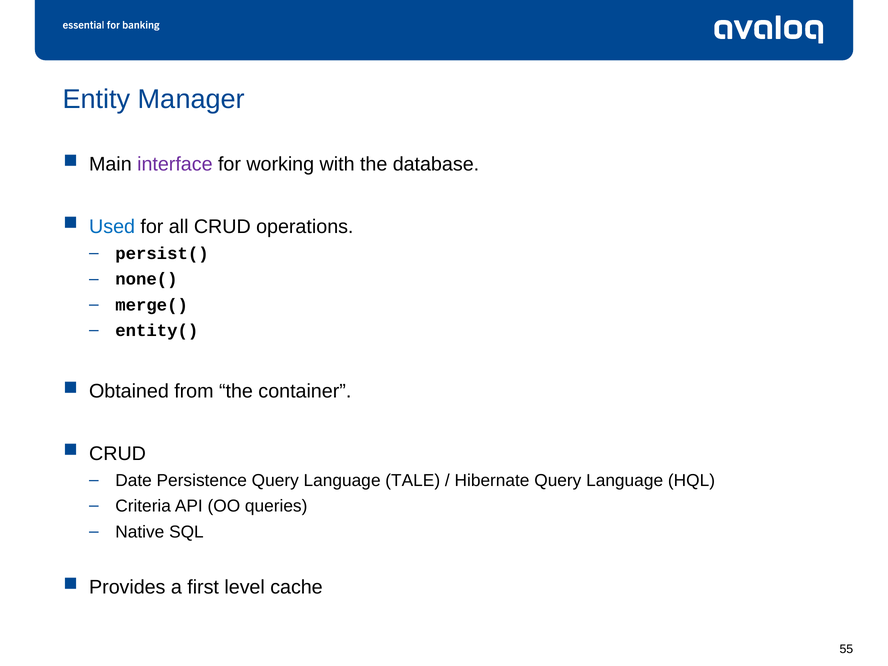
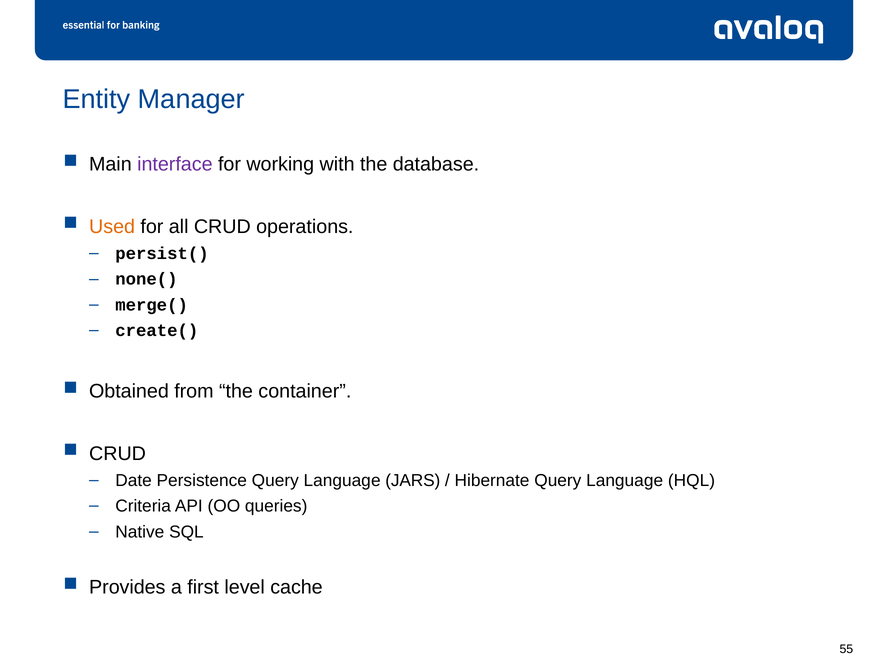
Used colour: blue -> orange
entity(: entity( -> create(
TALE: TALE -> JARS
